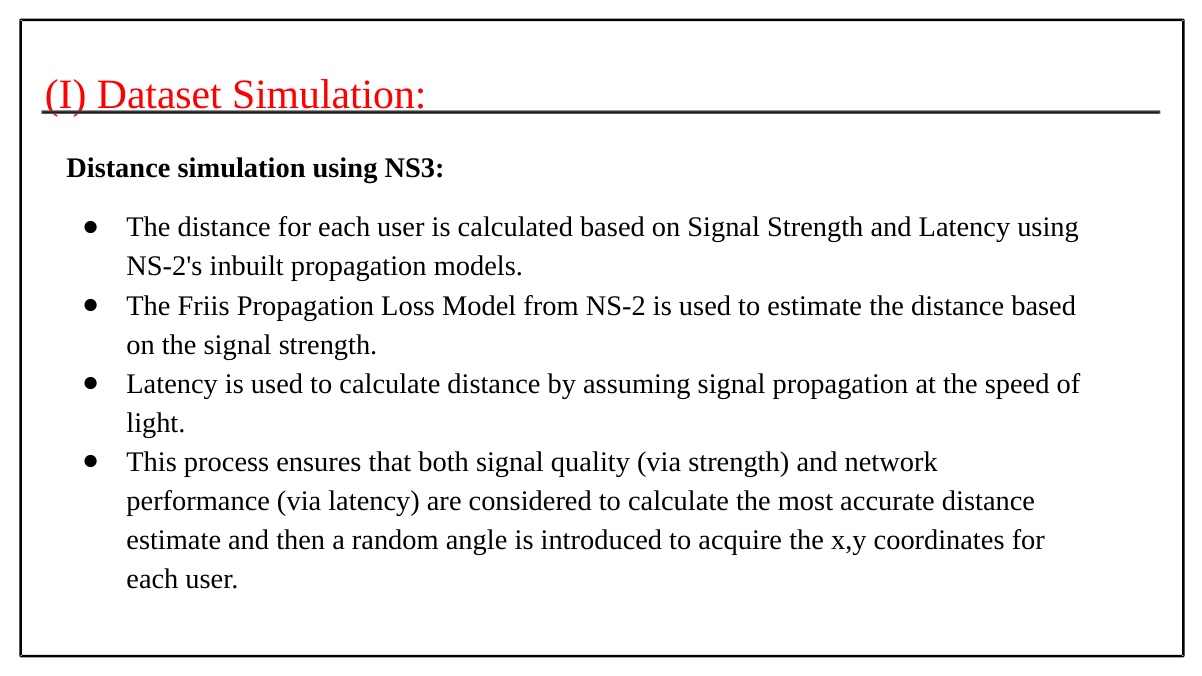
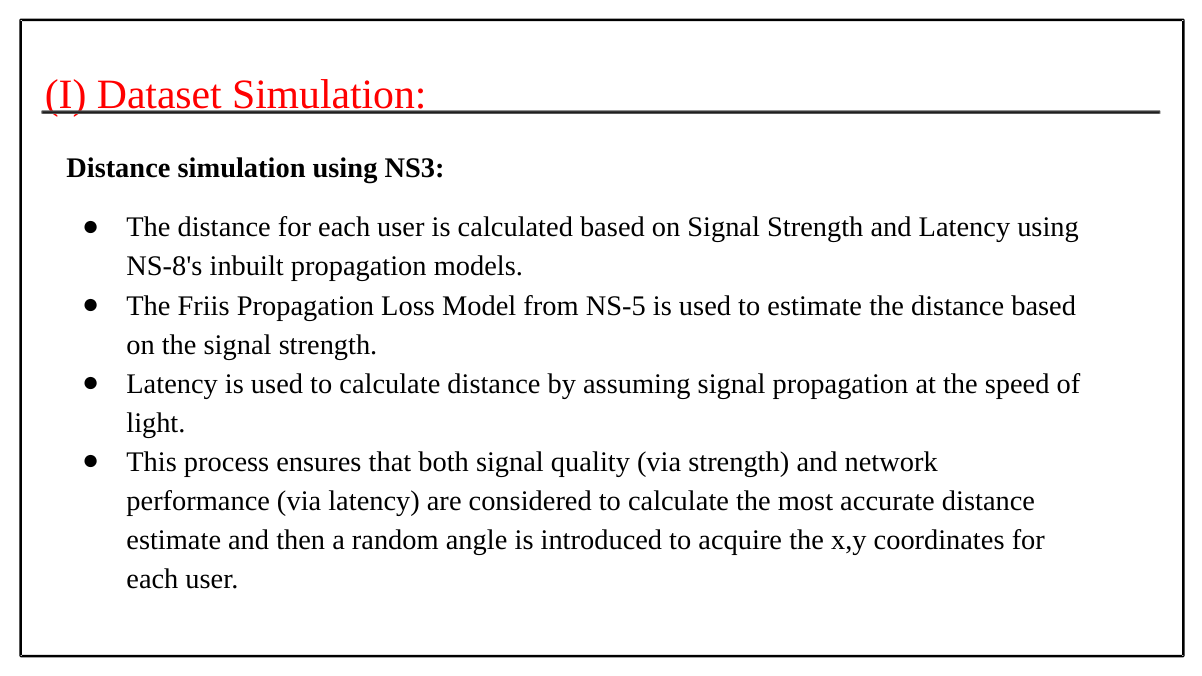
NS-2's: NS-2's -> NS-8's
NS-2: NS-2 -> NS-5
